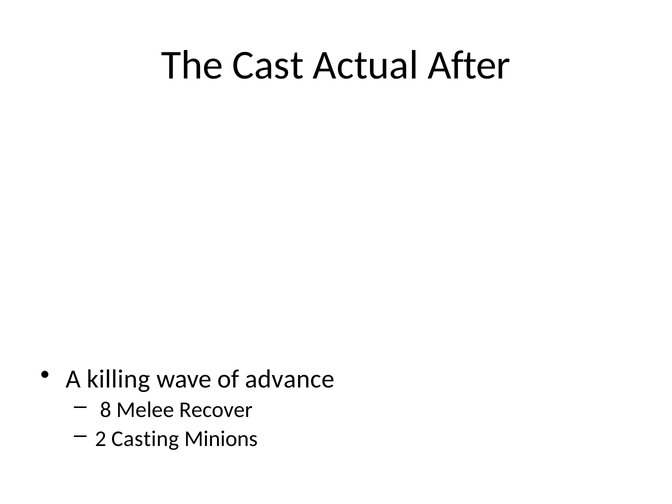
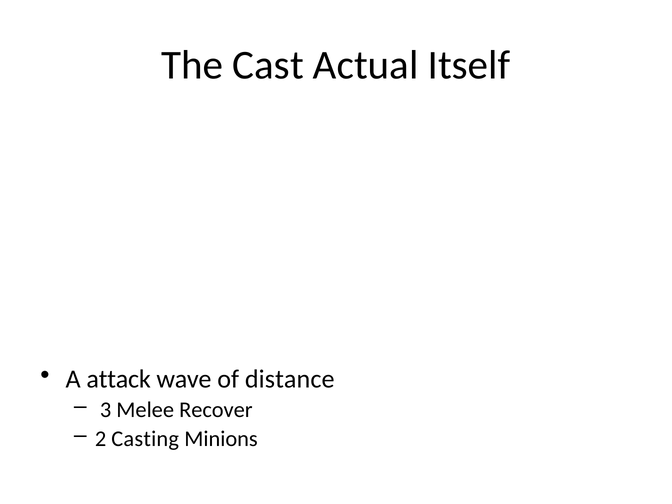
After: After -> Itself
killing: killing -> attack
advance: advance -> distance
8: 8 -> 3
